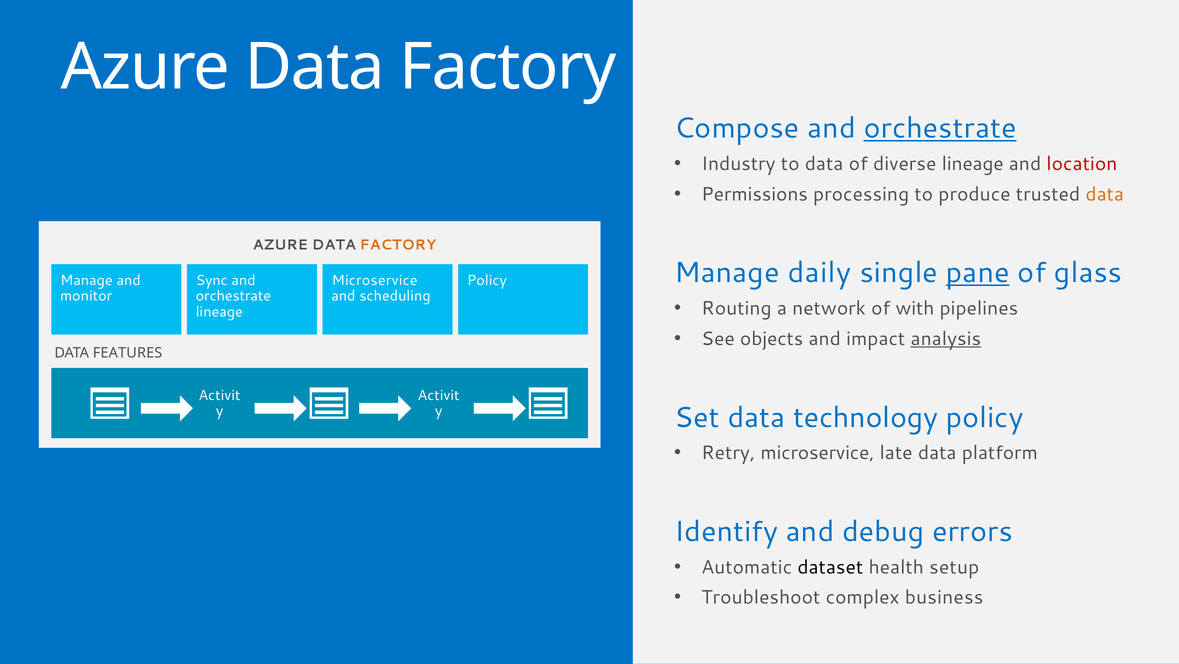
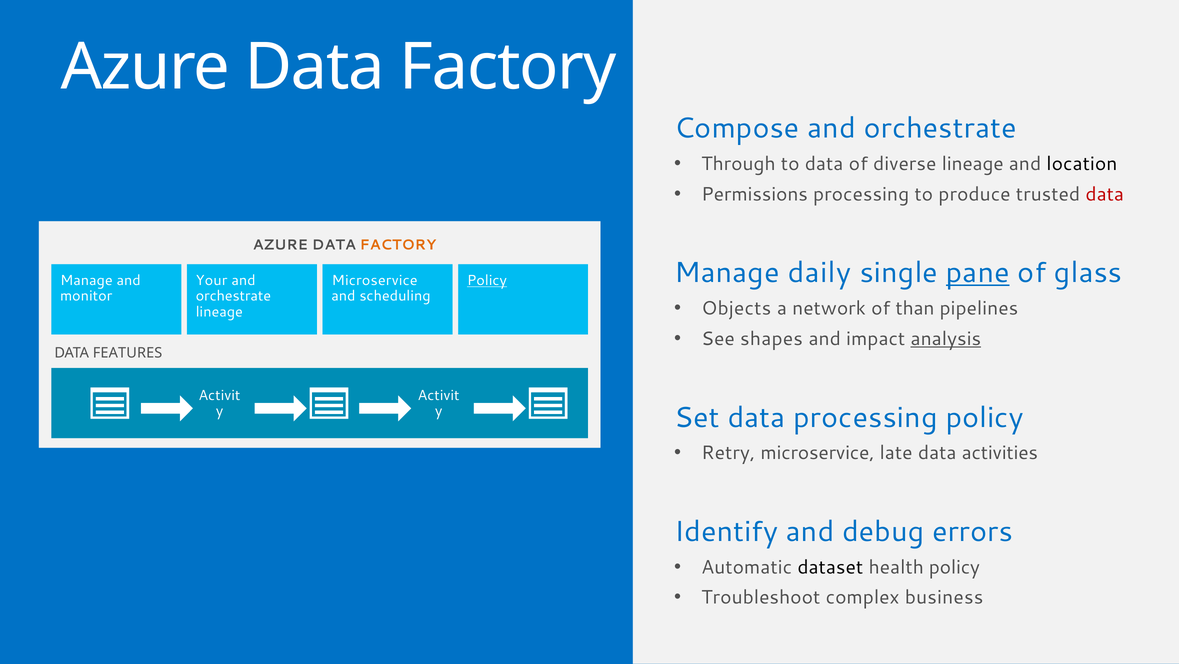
orchestrate at (940, 128) underline: present -> none
Industry: Industry -> Through
location colour: red -> black
data at (1105, 194) colour: orange -> red
Sync: Sync -> Your
Policy at (487, 280) underline: none -> present
Routing: Routing -> Objects
with: with -> than
objects: objects -> shapes
data technology: technology -> processing
platform: platform -> activities
health setup: setup -> policy
